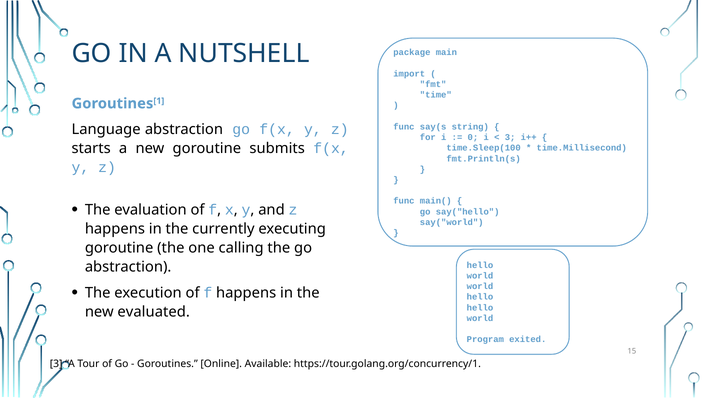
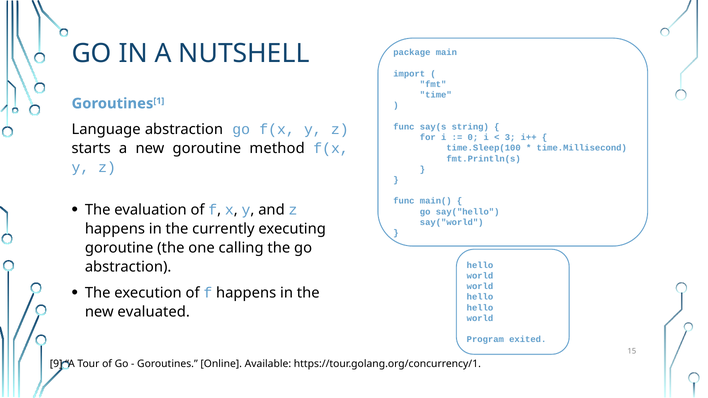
submits: submits -> method
3 at (56, 364): 3 -> 9
